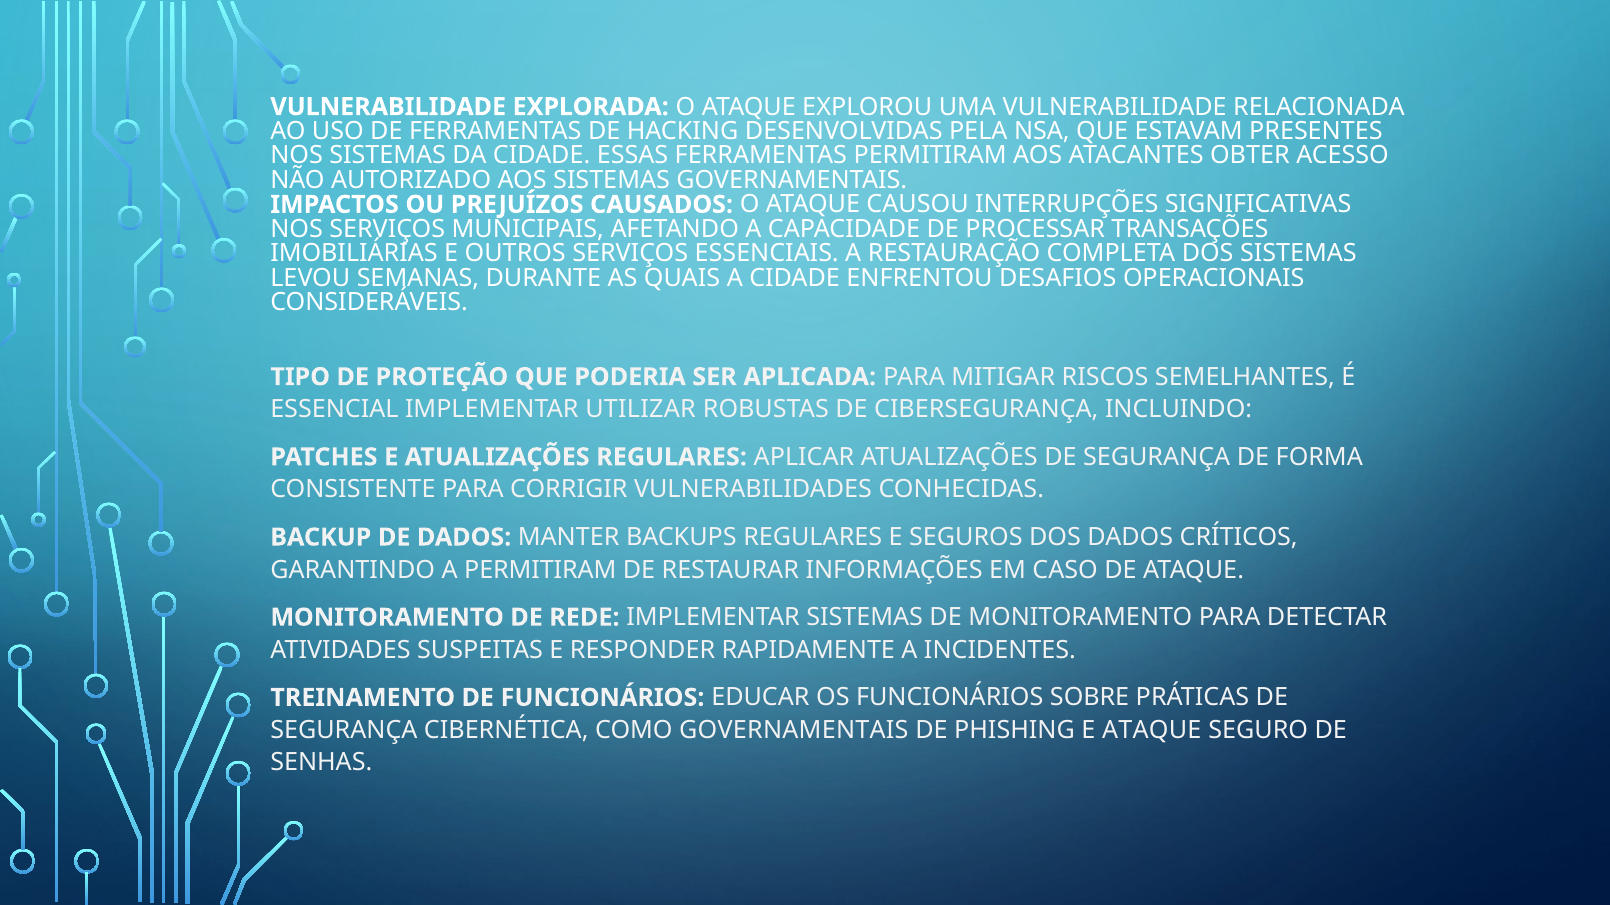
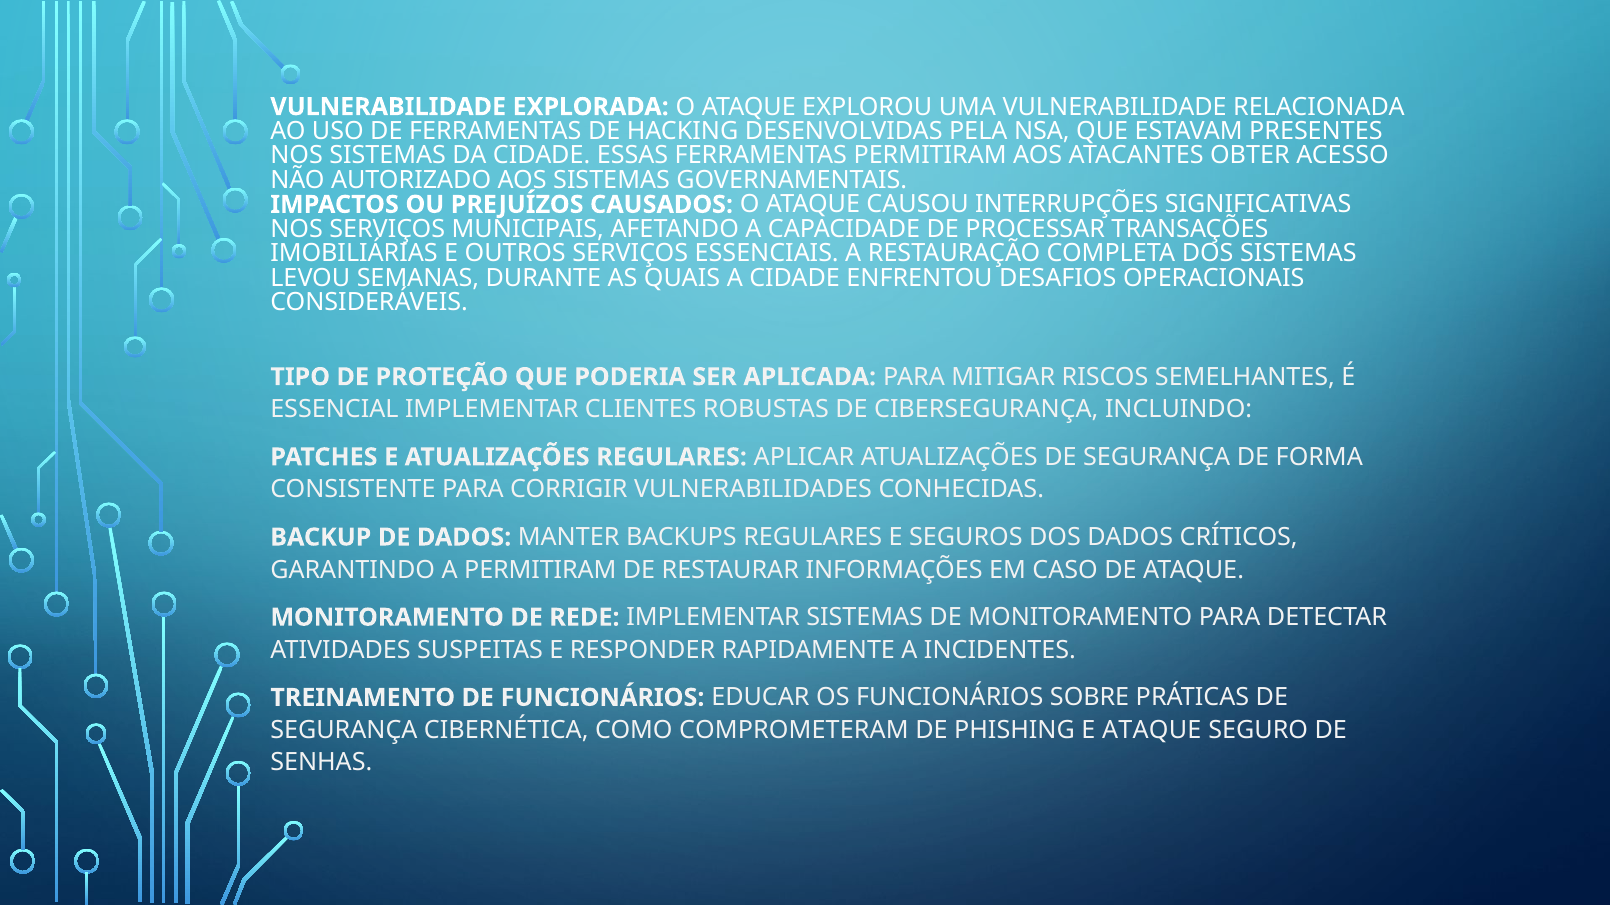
UTILIZAR: UTILIZAR -> CLIENTES
COMO GOVERNAMENTAIS: GOVERNAMENTAIS -> COMPROMETERAM
